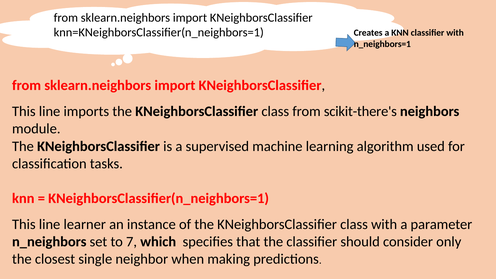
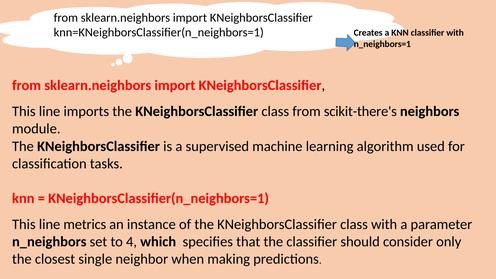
learner: learner -> metrics
7: 7 -> 4
